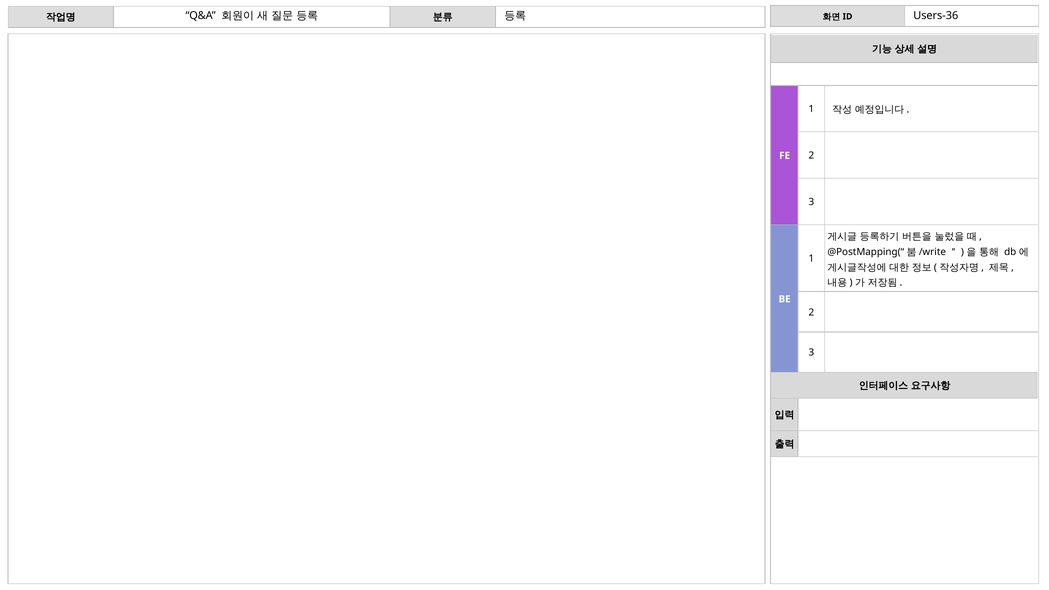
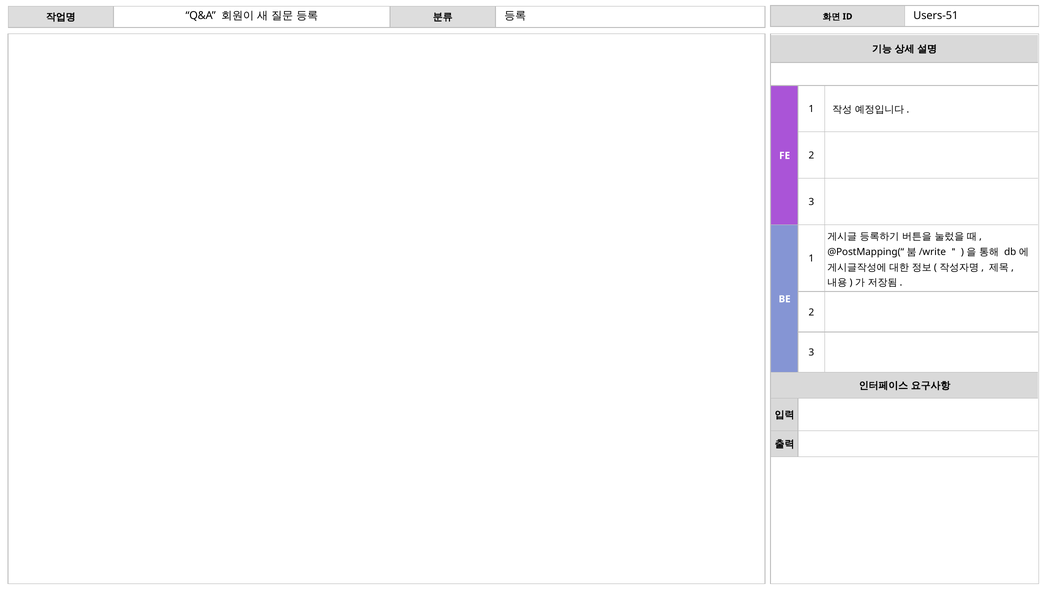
Users-36: Users-36 -> Users-51
